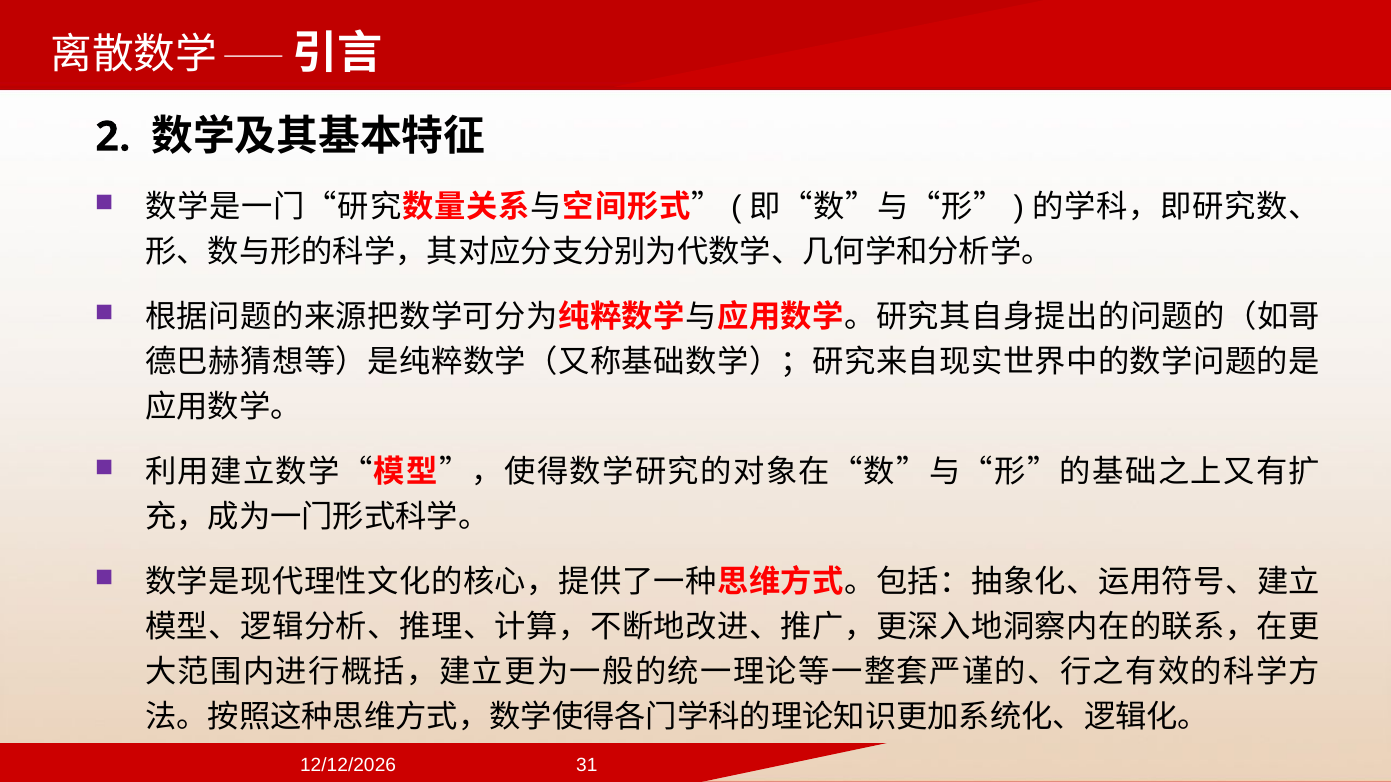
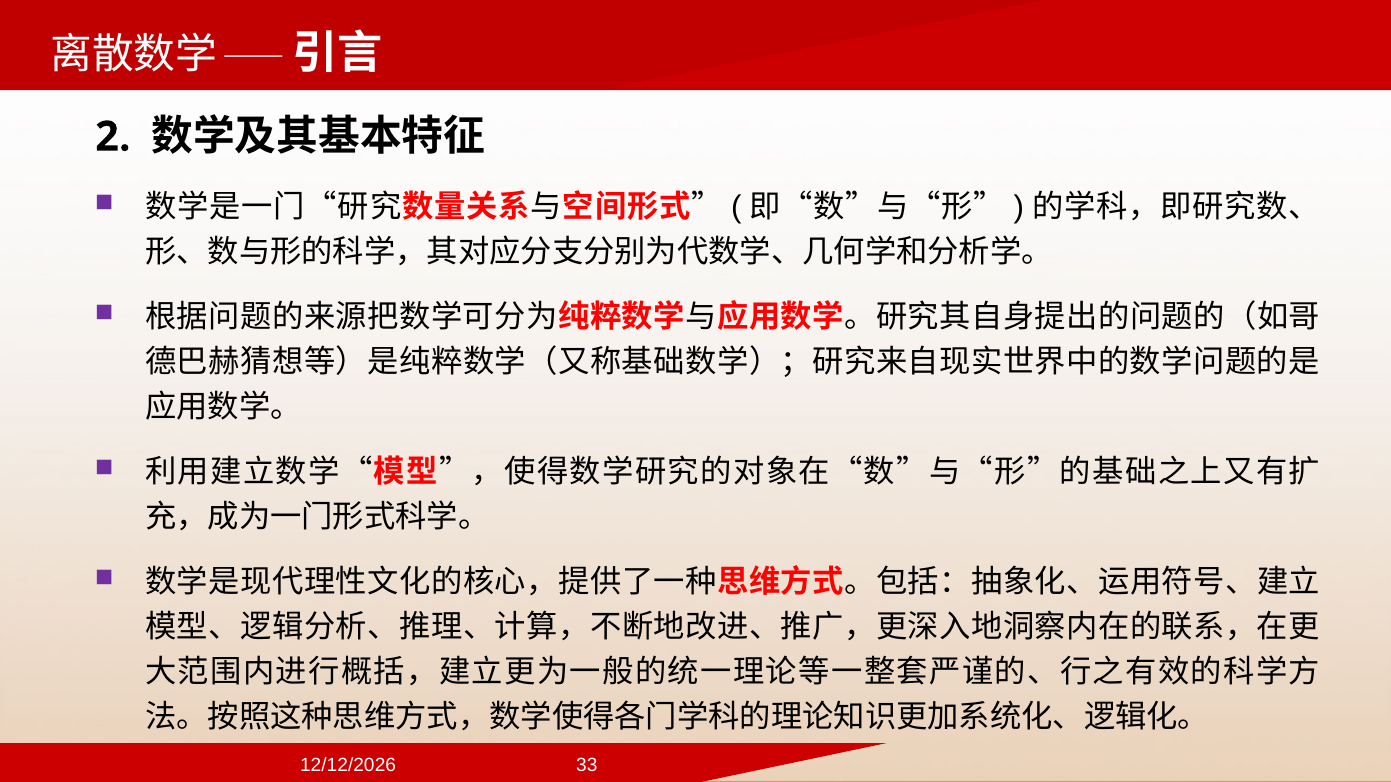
31: 31 -> 33
